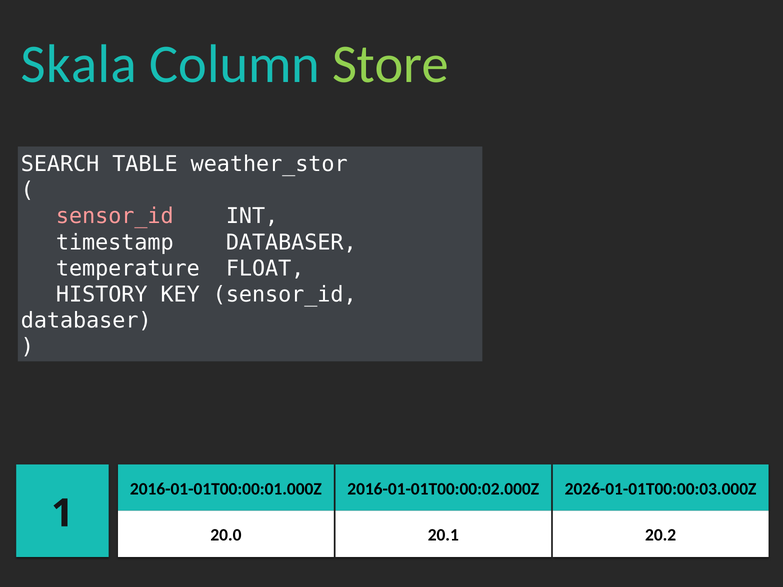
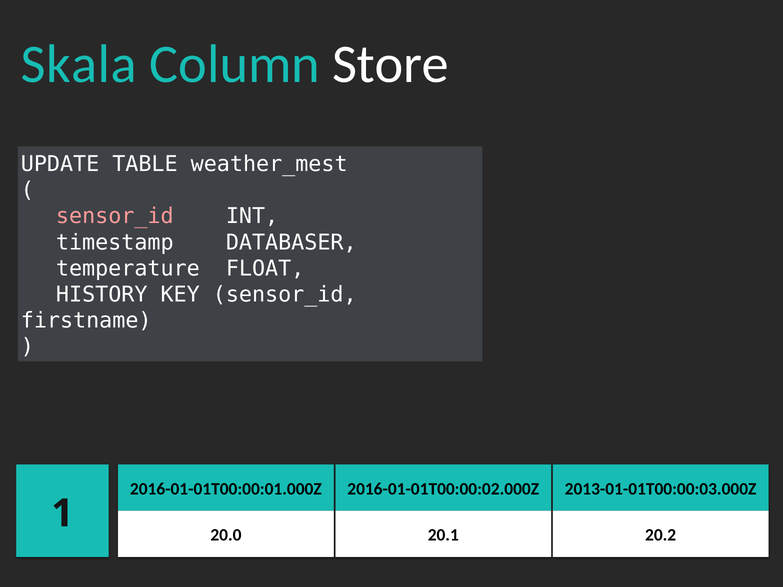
Store colour: light green -> white
SEARCH: SEARCH -> UPDATE
weather_stor: weather_stor -> weather_mest
databaser at (86, 321): databaser -> firstname
2026-01-01T00:00:03.000Z: 2026-01-01T00:00:03.000Z -> 2013-01-01T00:00:03.000Z
